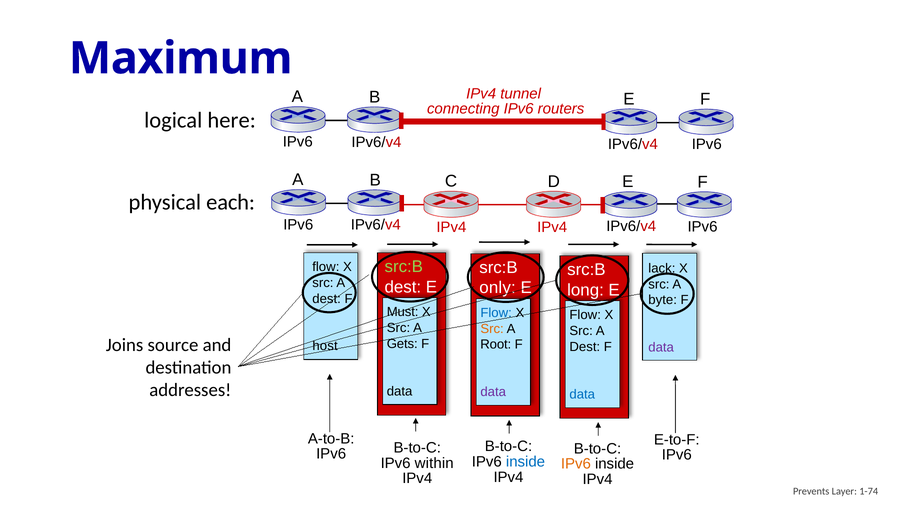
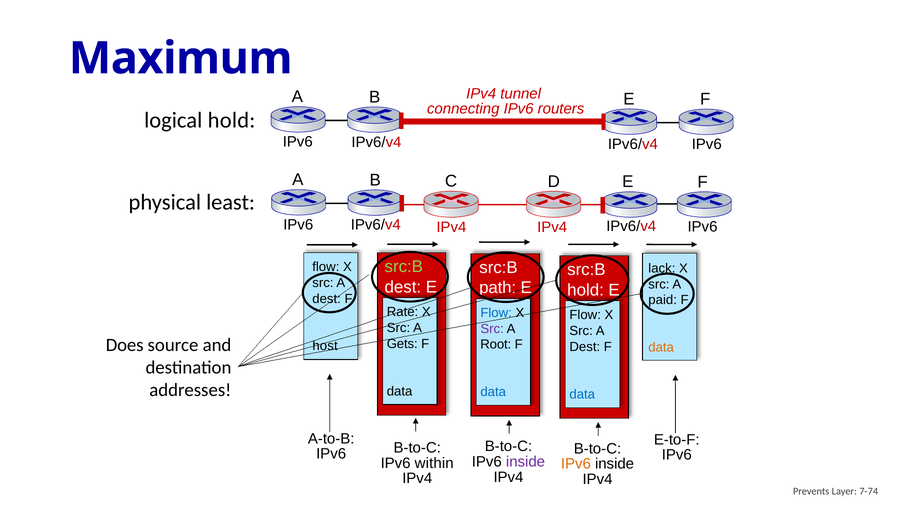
logical here: here -> hold
each: each -> least
only: only -> path
long at (586, 290): long -> hold
byte: byte -> paid
Must: Must -> Rate
Src at (492, 328) colour: orange -> purple
Joins: Joins -> Does
data at (661, 347) colour: purple -> orange
data at (493, 391) colour: purple -> blue
inside at (526, 461) colour: blue -> purple
1-74: 1-74 -> 7-74
